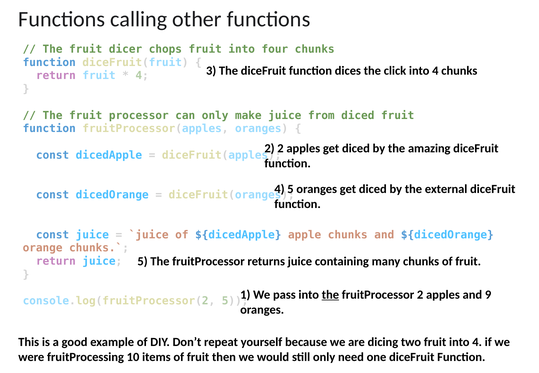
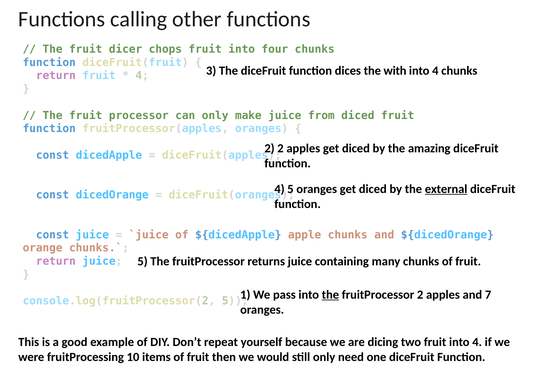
click: click -> with
external underline: none -> present
9: 9 -> 7
